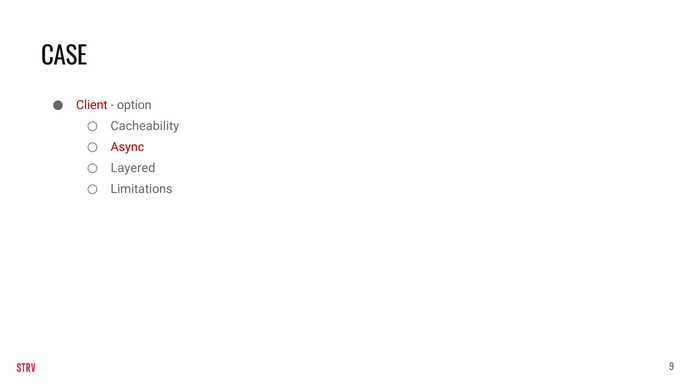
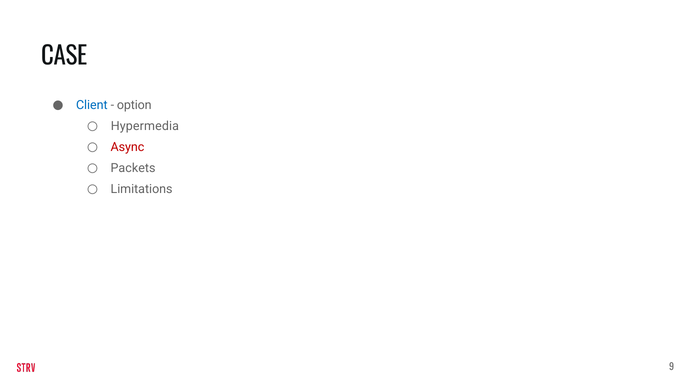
Client colour: red -> blue
Cacheability: Cacheability -> Hypermedia
Layered: Layered -> Packets
